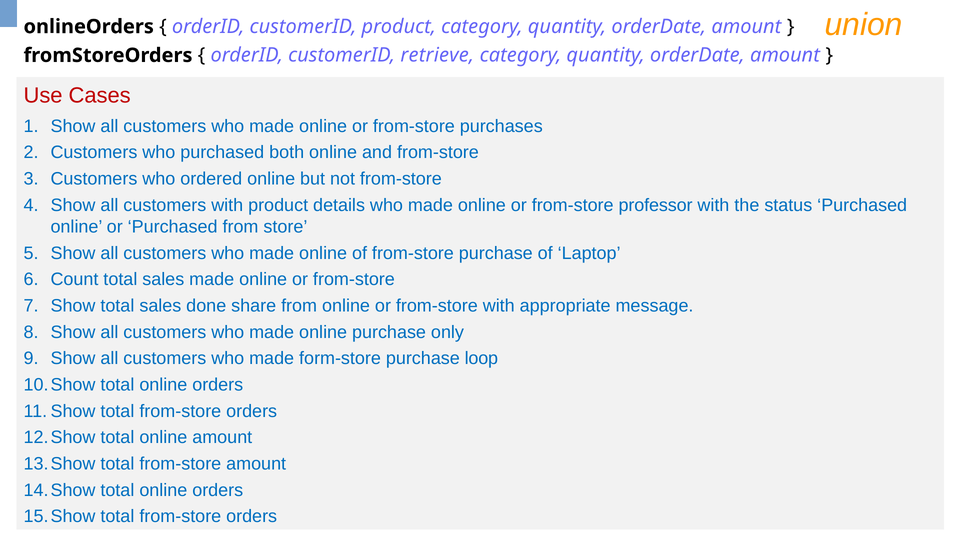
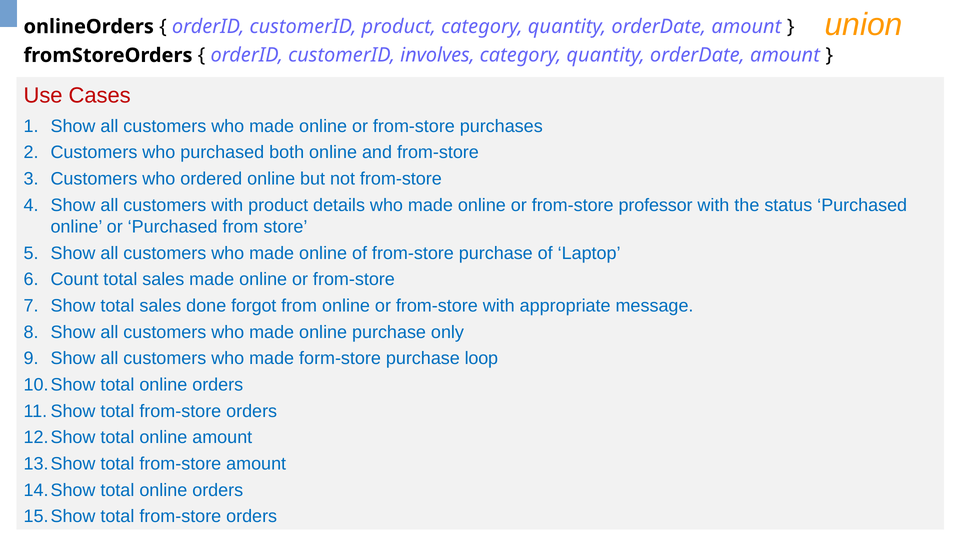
retrieve: retrieve -> involves
share: share -> forgot
